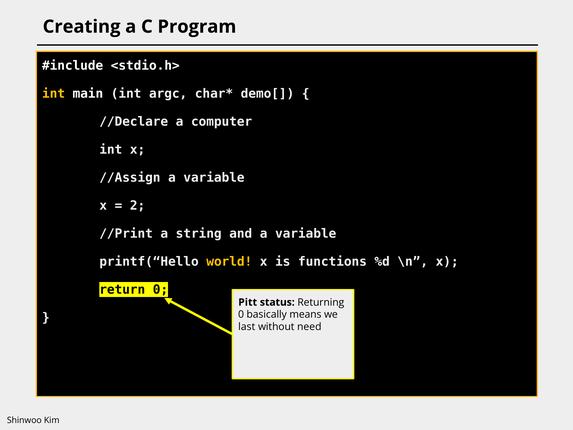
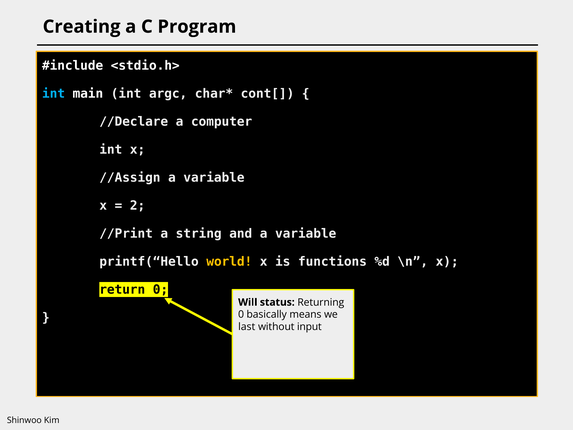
int at (54, 94) colour: yellow -> light blue
demo[: demo[ -> cont[
Pitt: Pitt -> Will
need: need -> input
